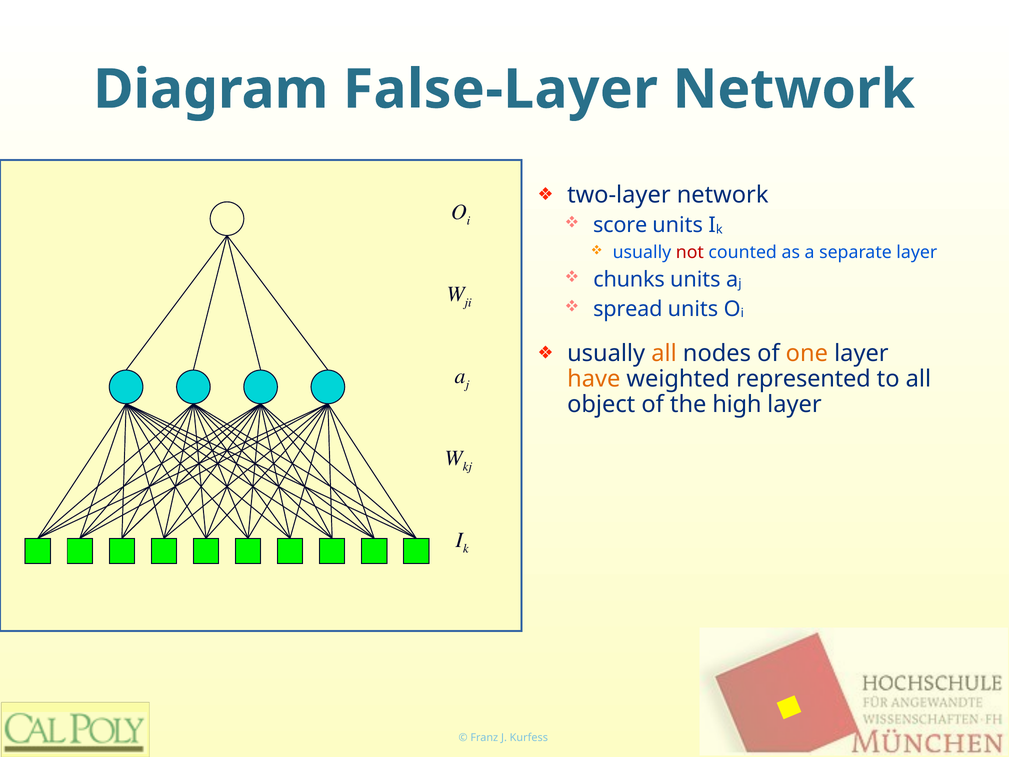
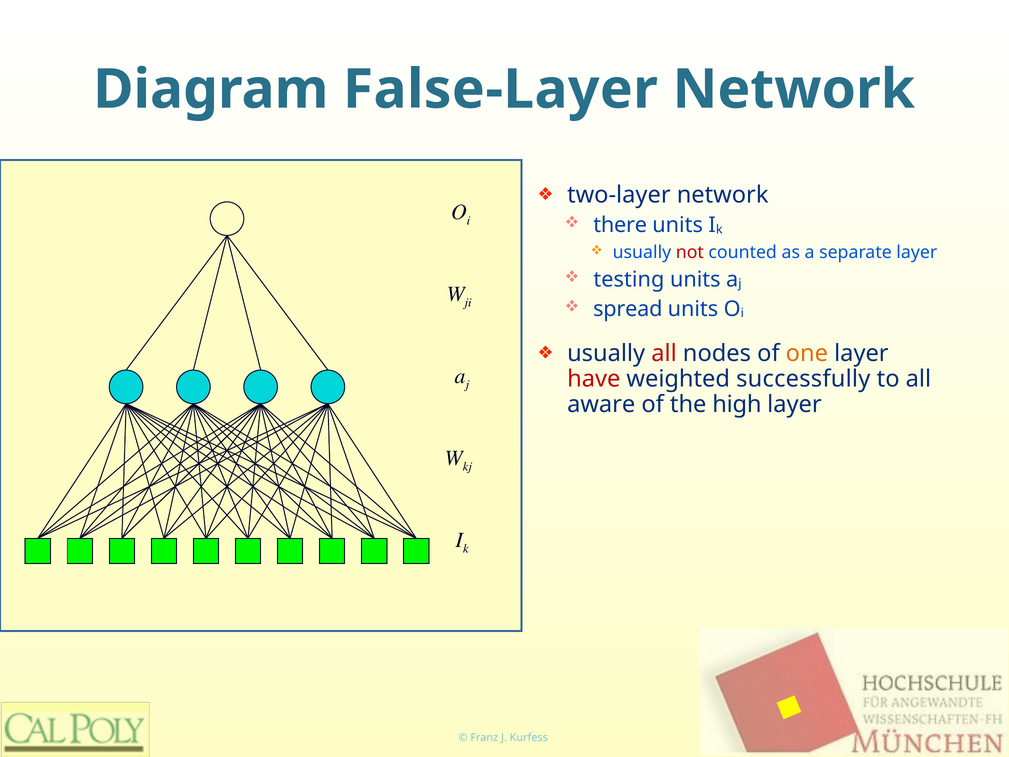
score: score -> there
chunks: chunks -> testing
all at (664, 353) colour: orange -> red
have colour: orange -> red
represented: represented -> successfully
object: object -> aware
